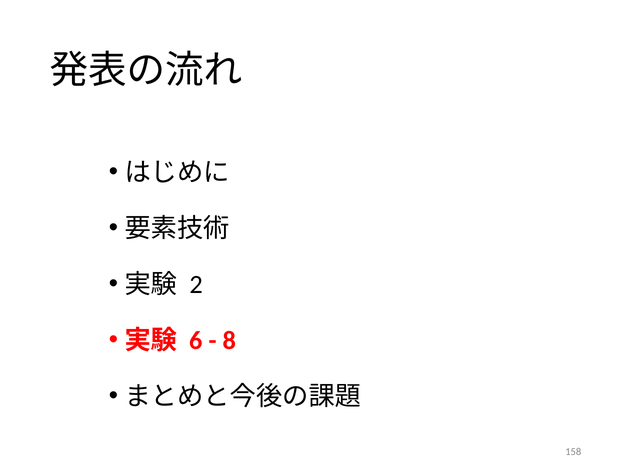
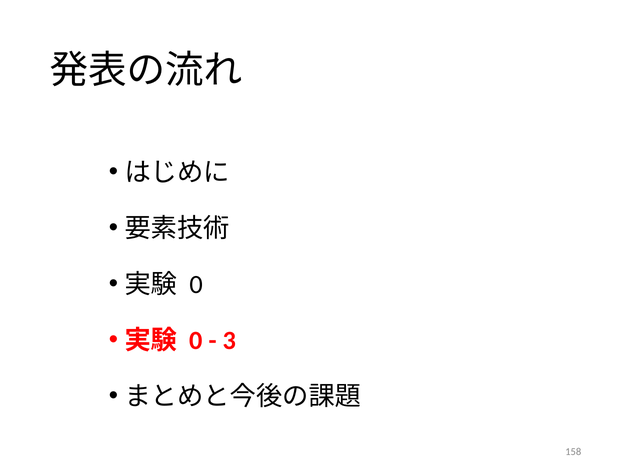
2 at (196, 285): 2 -> 0
6 at (196, 341): 6 -> 0
8: 8 -> 3
